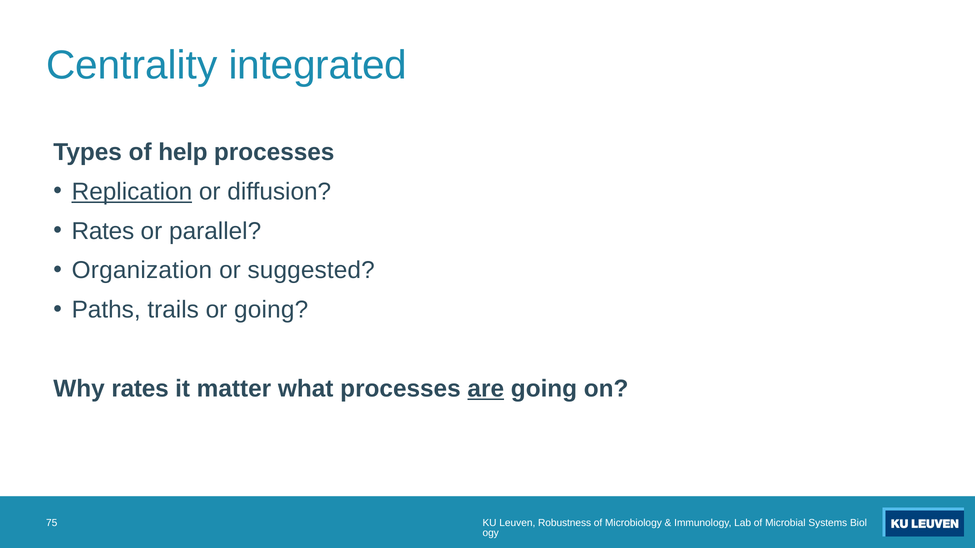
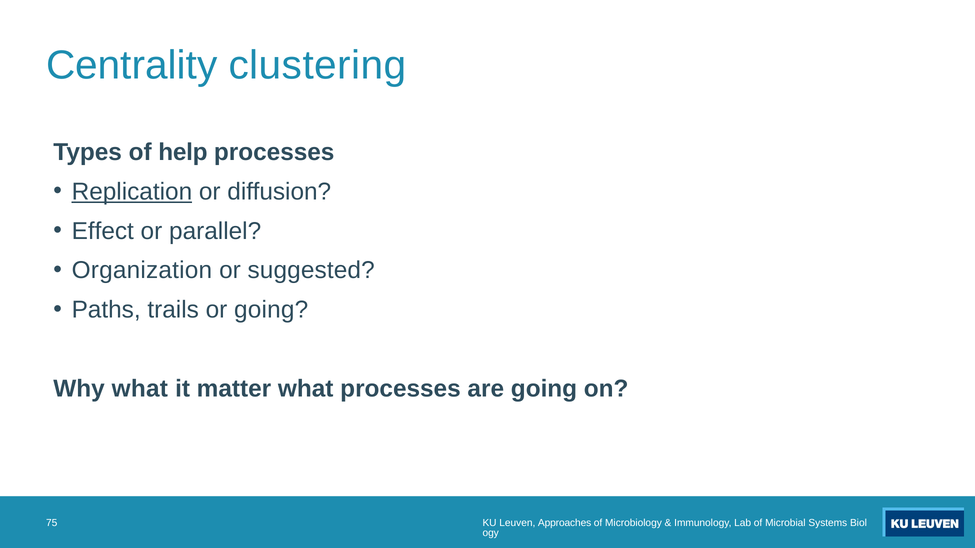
integrated: integrated -> clustering
Rates at (103, 231): Rates -> Effect
Why rates: rates -> what
are underline: present -> none
Robustness: Robustness -> Approaches
